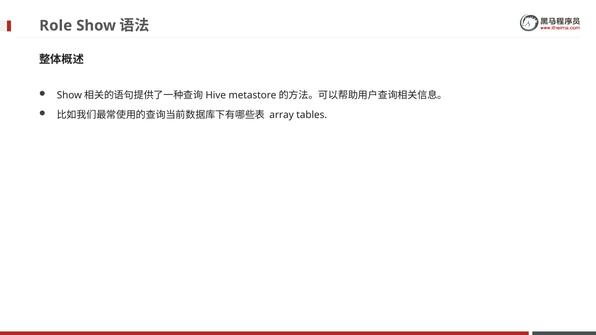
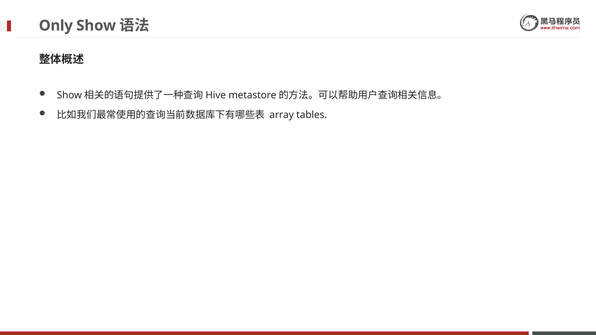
Role: Role -> Only
